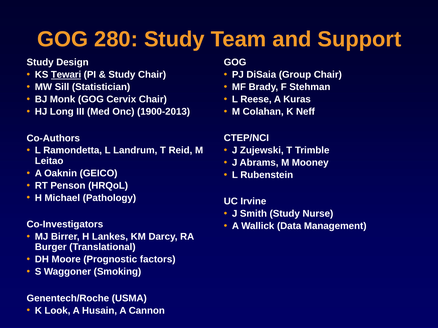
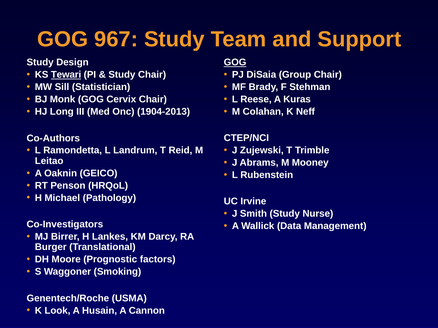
280: 280 -> 967
GOG at (235, 63) underline: none -> present
1900-2013: 1900-2013 -> 1904-2013
